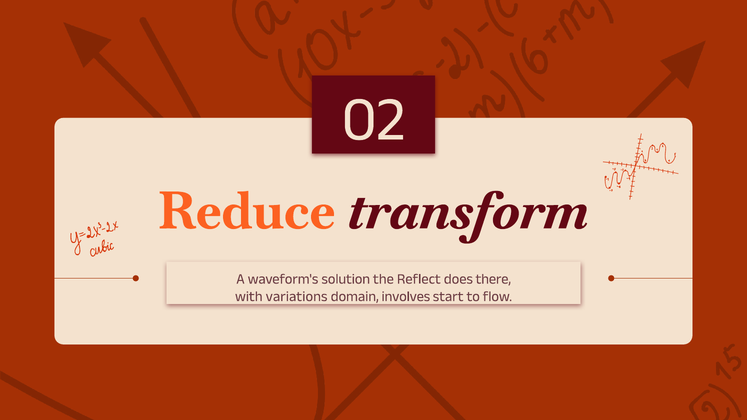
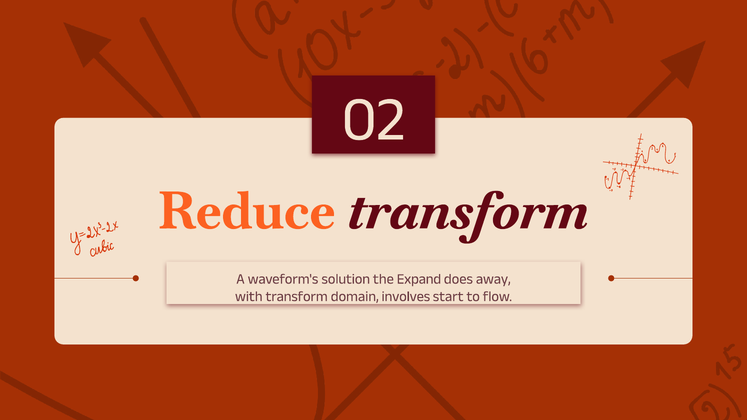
Reflect: Reflect -> Expand
there: there -> away
with variations: variations -> transform
